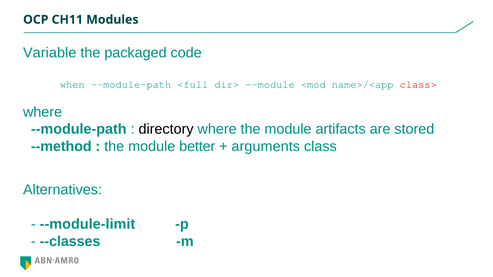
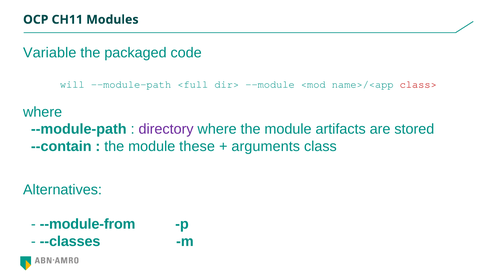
when: when -> will
directory colour: black -> purple
--method: --method -> --contain
better: better -> these
--module-limit: --module-limit -> --module-from
